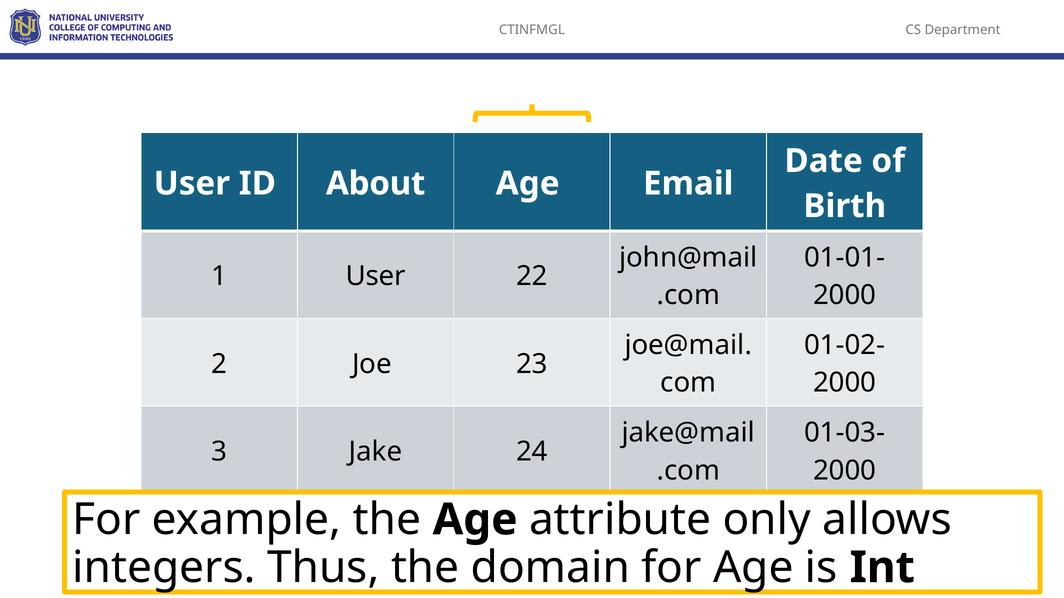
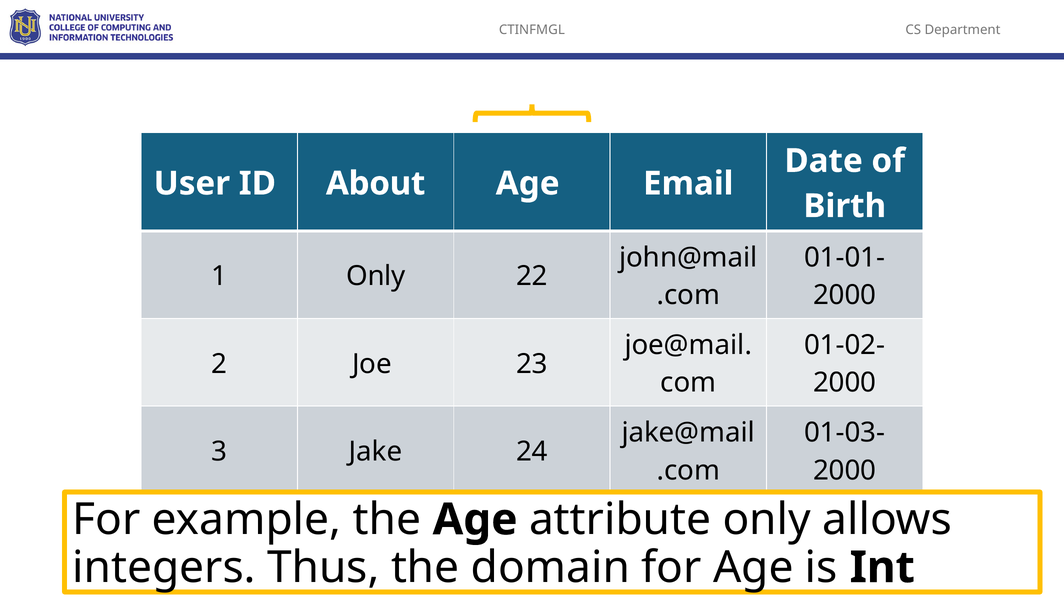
1 User: User -> Only
